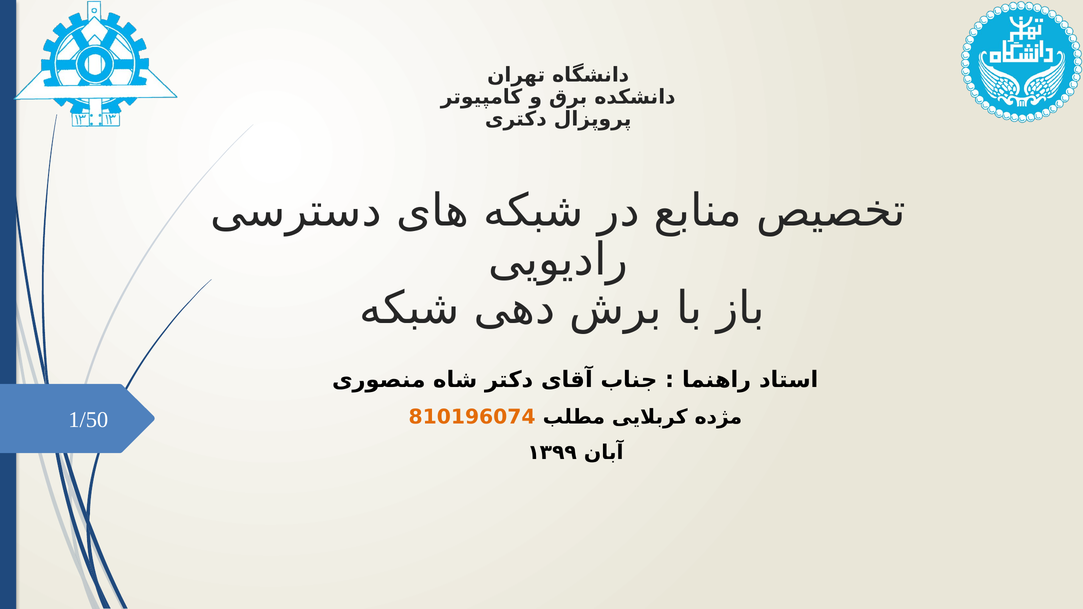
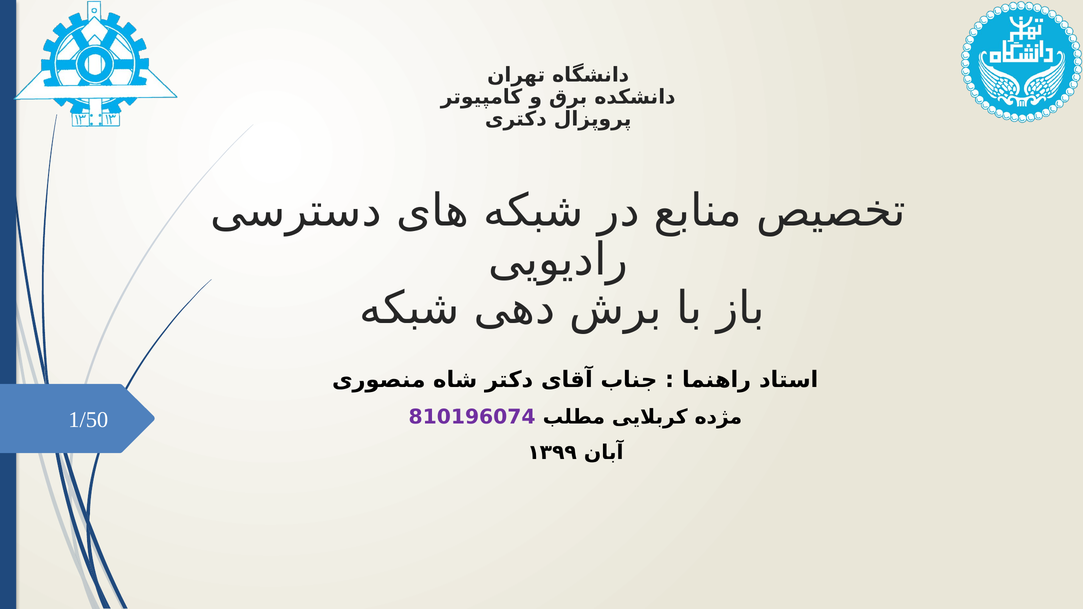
810196074 colour: orange -> purple
